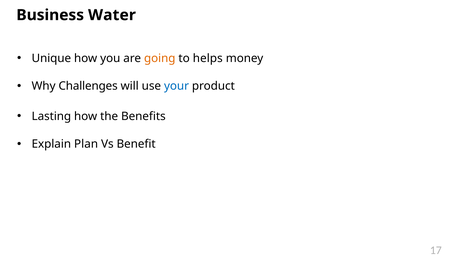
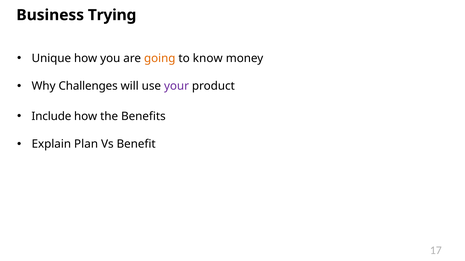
Water: Water -> Trying
helps: helps -> know
your colour: blue -> purple
Lasting: Lasting -> Include
